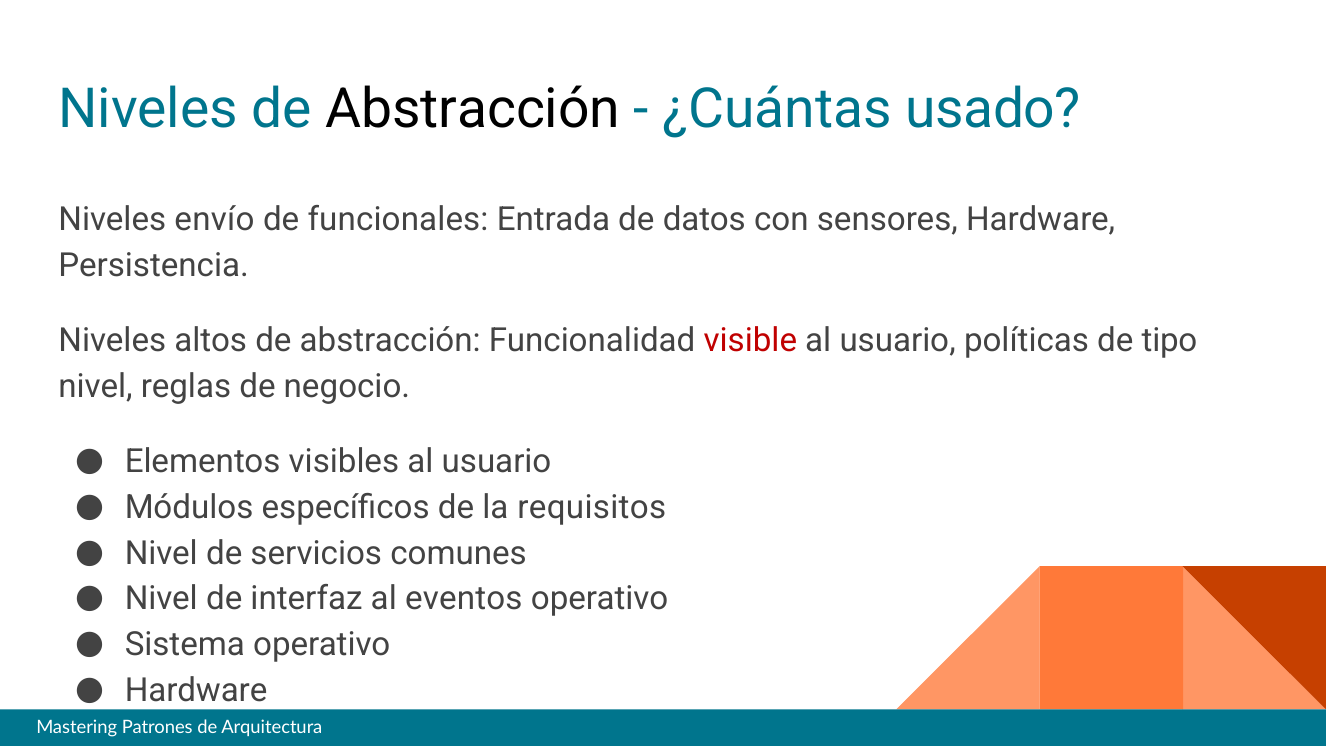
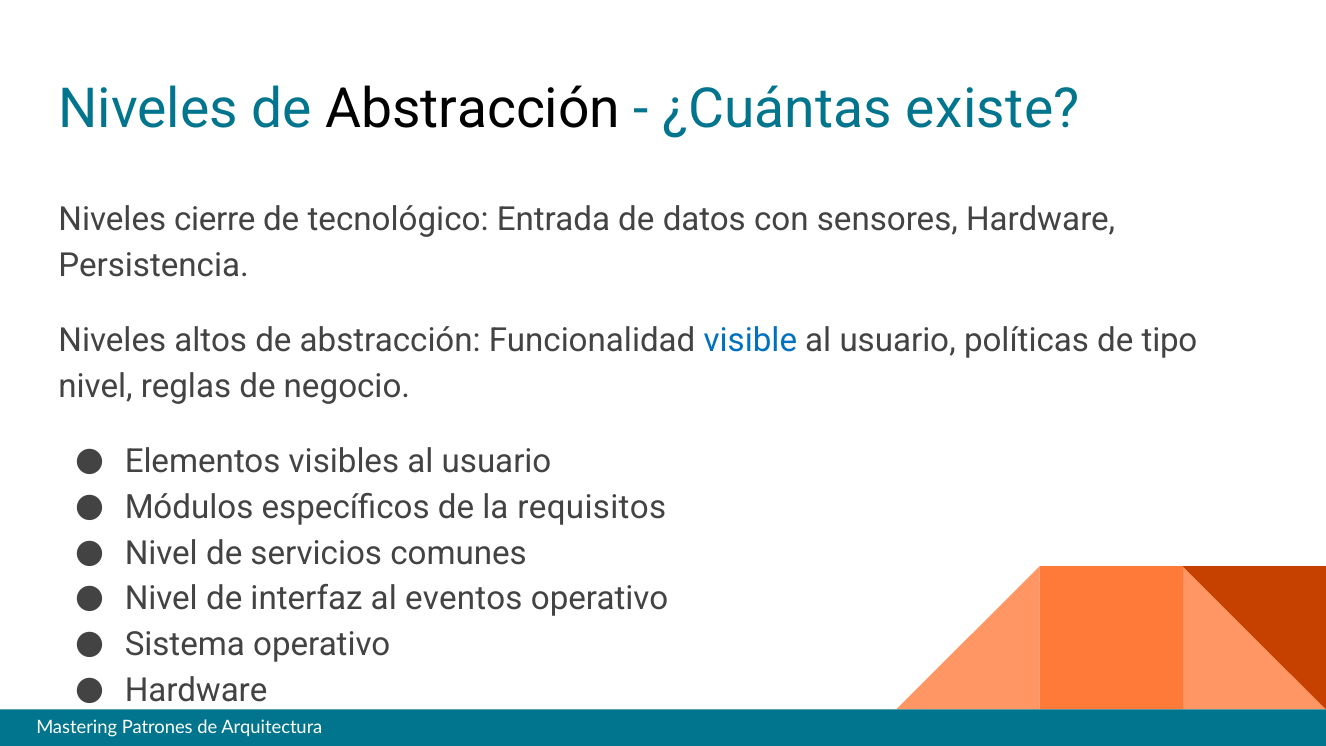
usado: usado -> existe
envío: envío -> cierre
funcionales: funcionales -> tecnológico
visible colour: red -> blue
